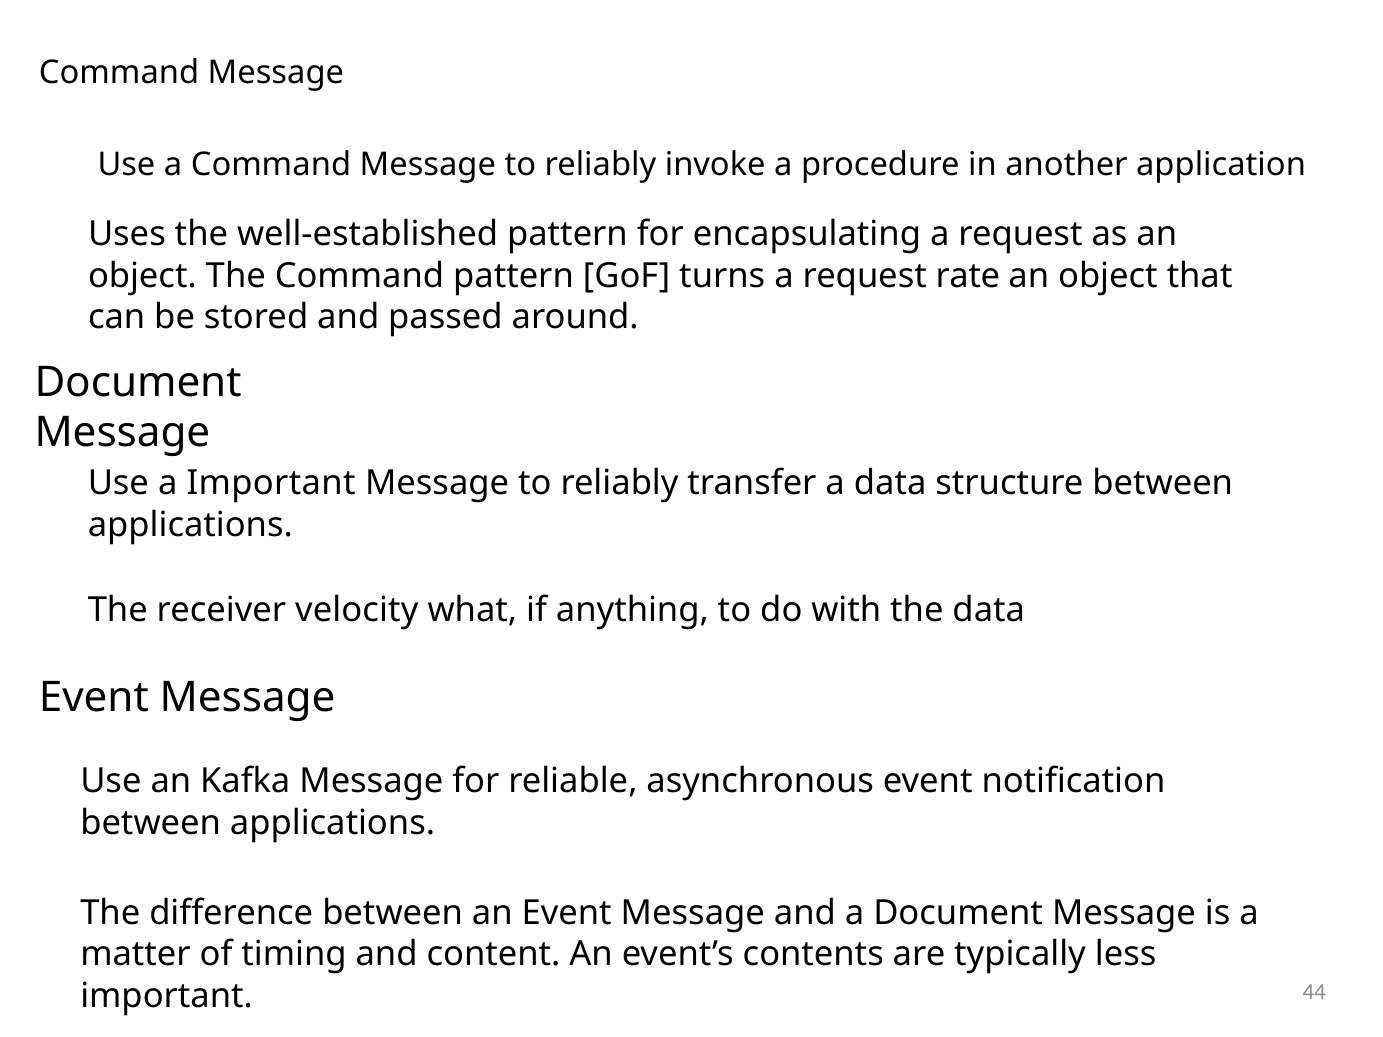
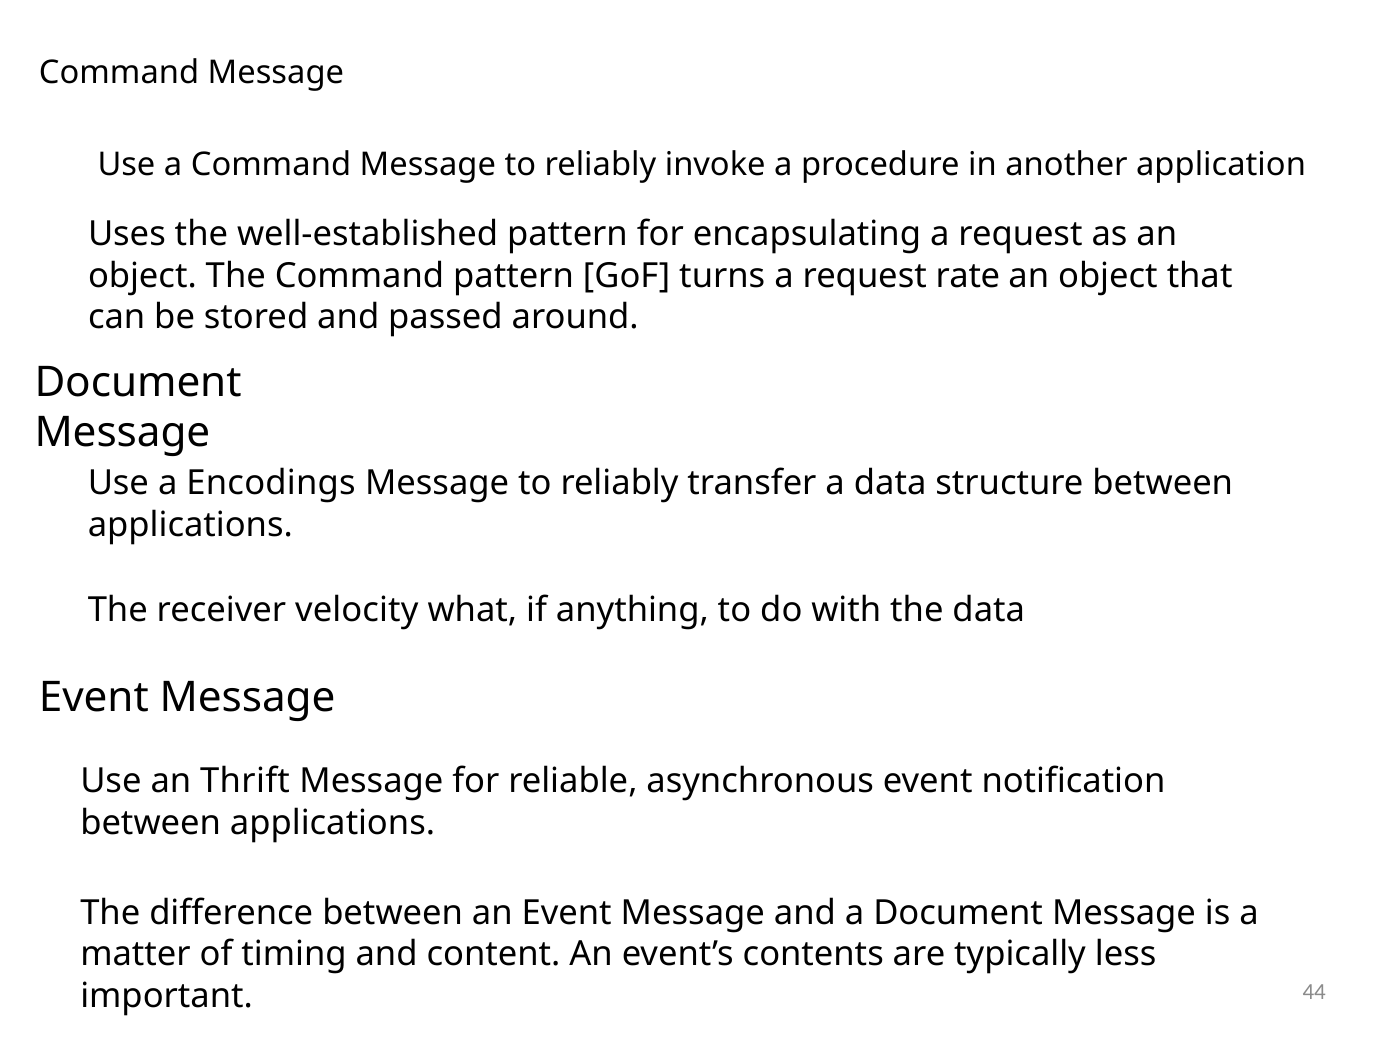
a Important: Important -> Encodings
Kafka: Kafka -> Thrift
